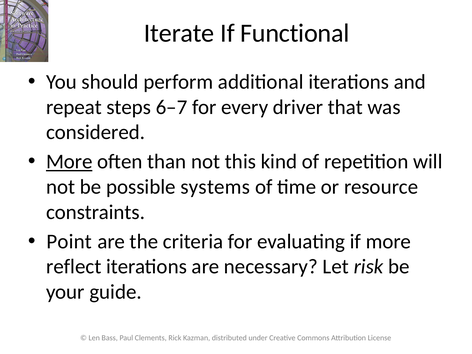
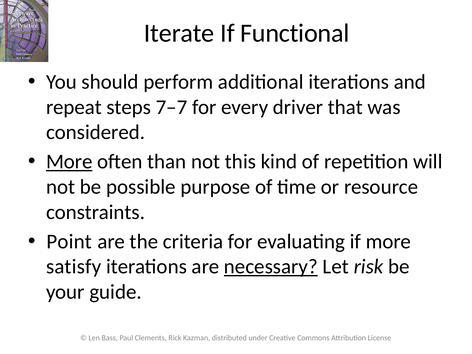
6–7: 6–7 -> 7–7
systems: systems -> purpose
reflect: reflect -> satisfy
necessary underline: none -> present
